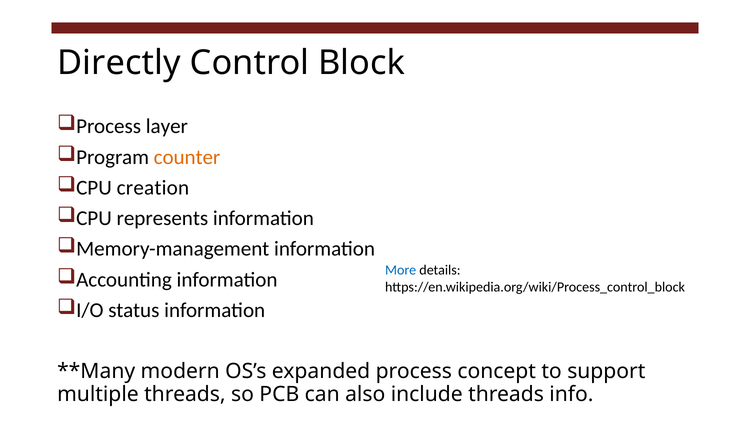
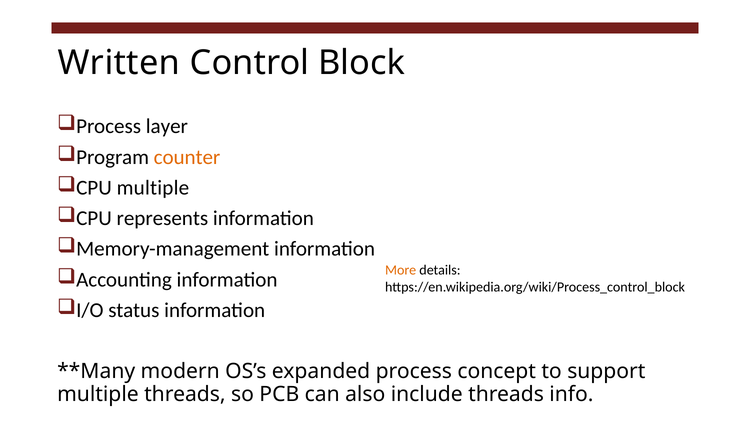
Directly: Directly -> Written
CPU creation: creation -> multiple
More colour: blue -> orange
